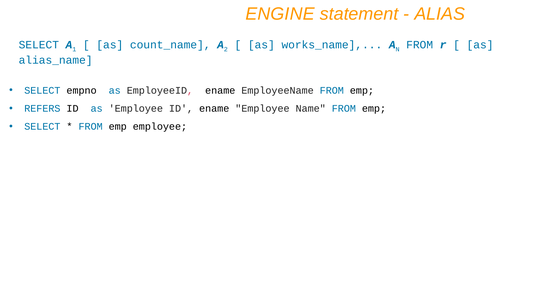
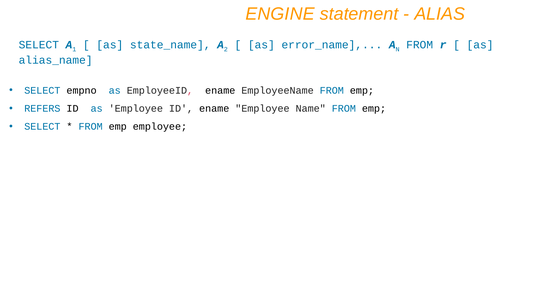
count_name: count_name -> state_name
works_name: works_name -> error_name
